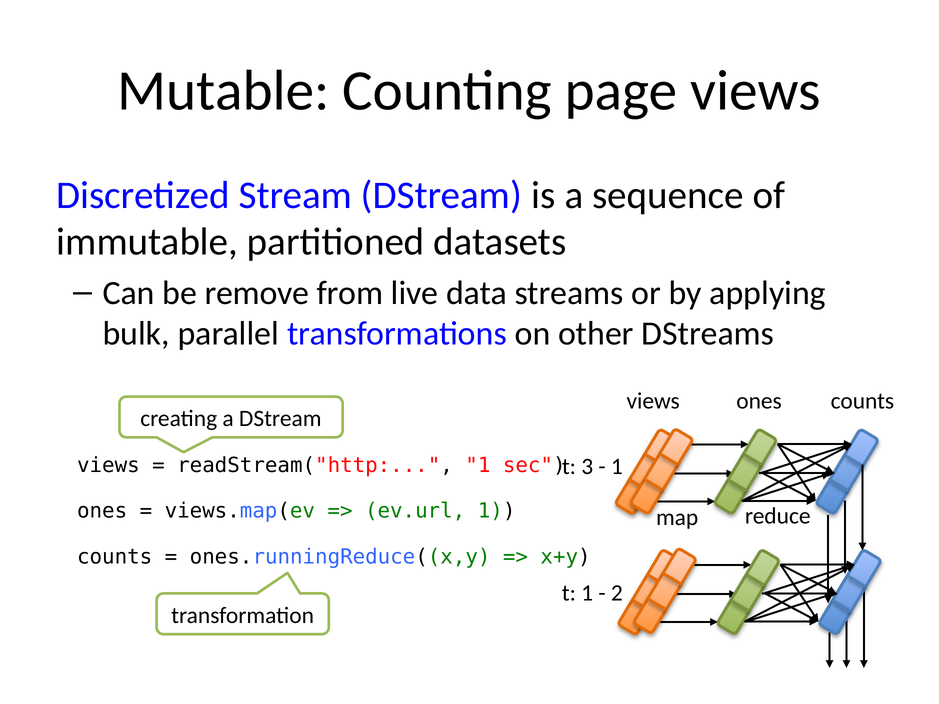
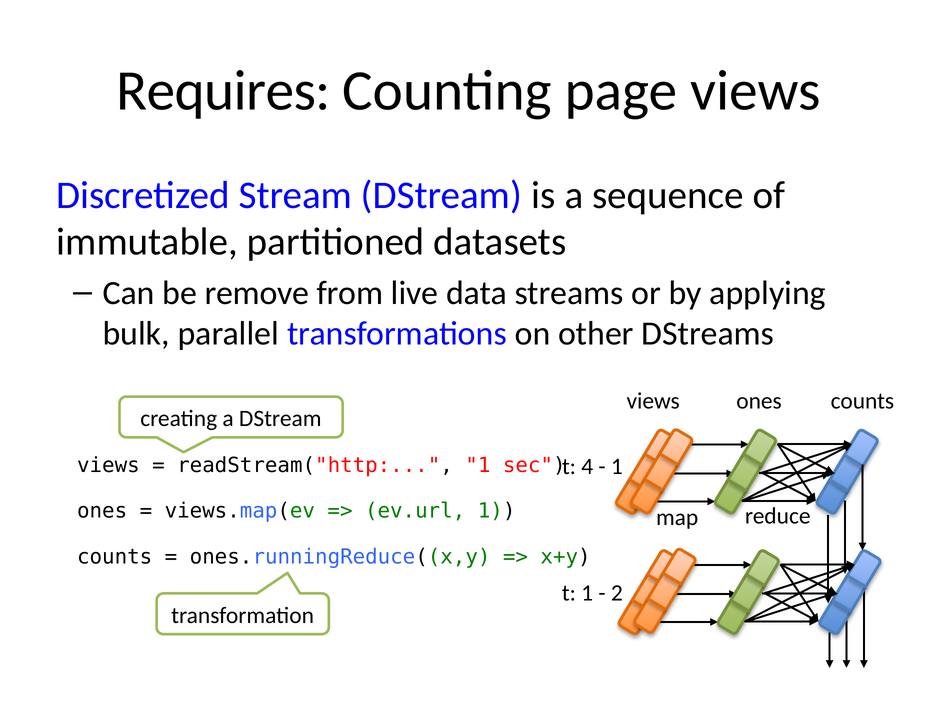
Mutable: Mutable -> Requires
3: 3 -> 4
